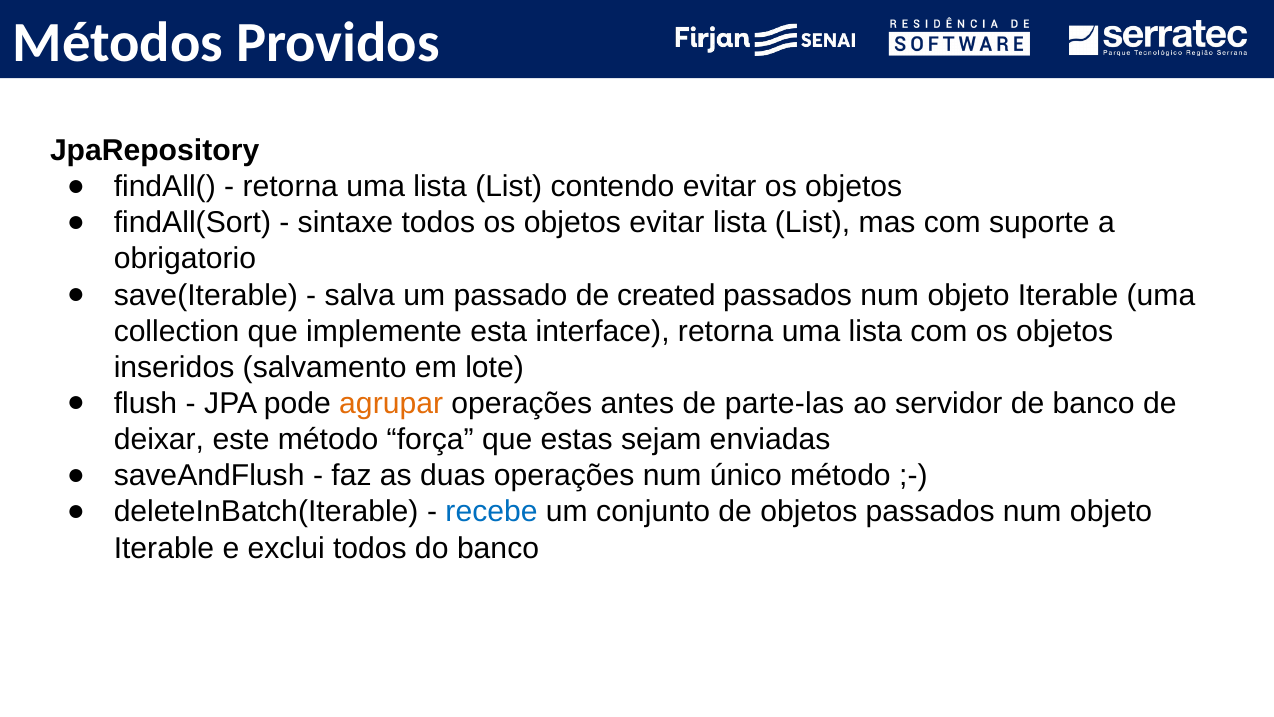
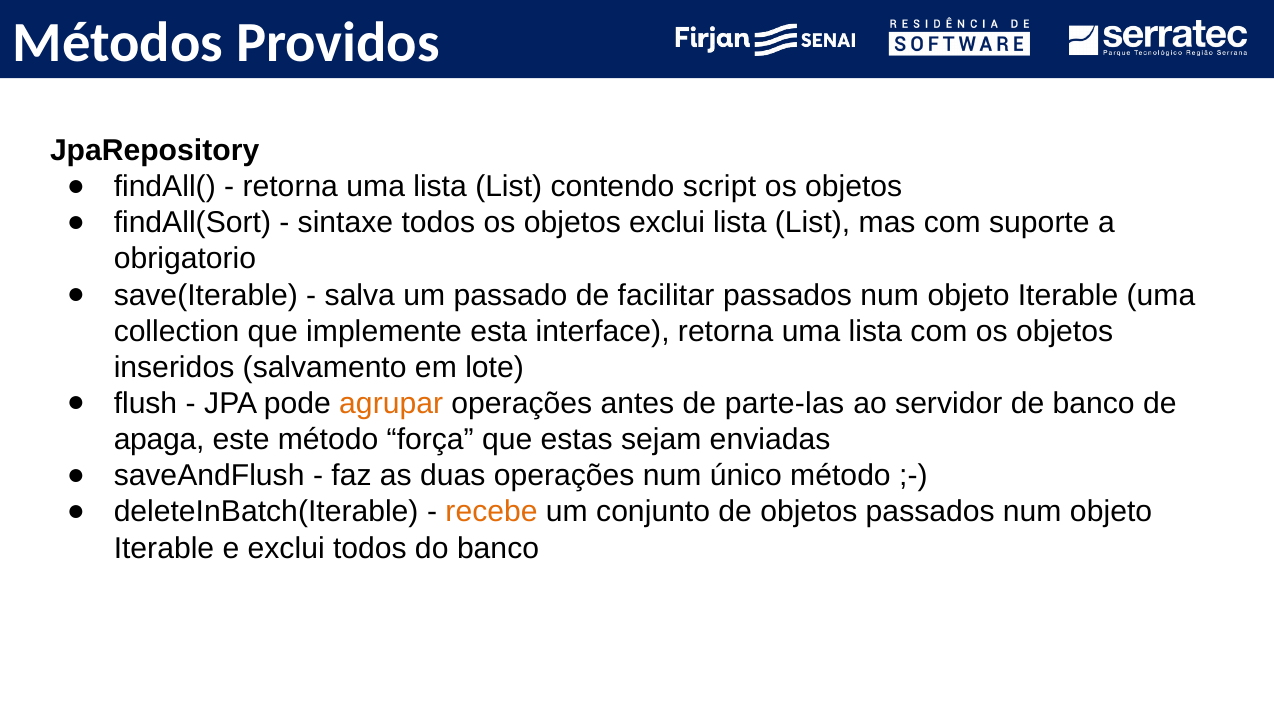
contendo evitar: evitar -> script
objetos evitar: evitar -> exclui
created: created -> facilitar
deixar: deixar -> apaga
recebe colour: blue -> orange
